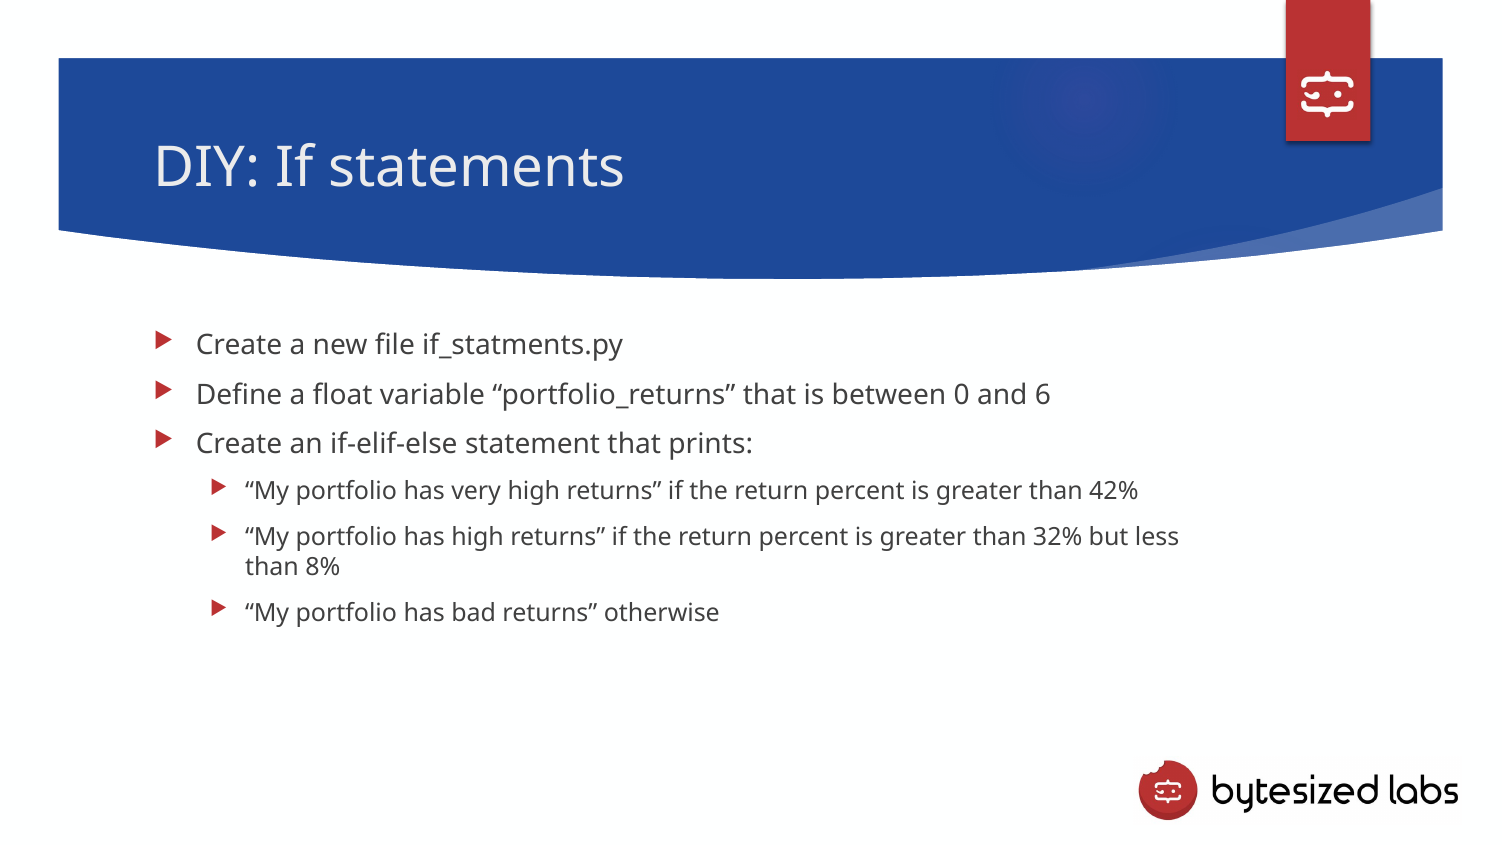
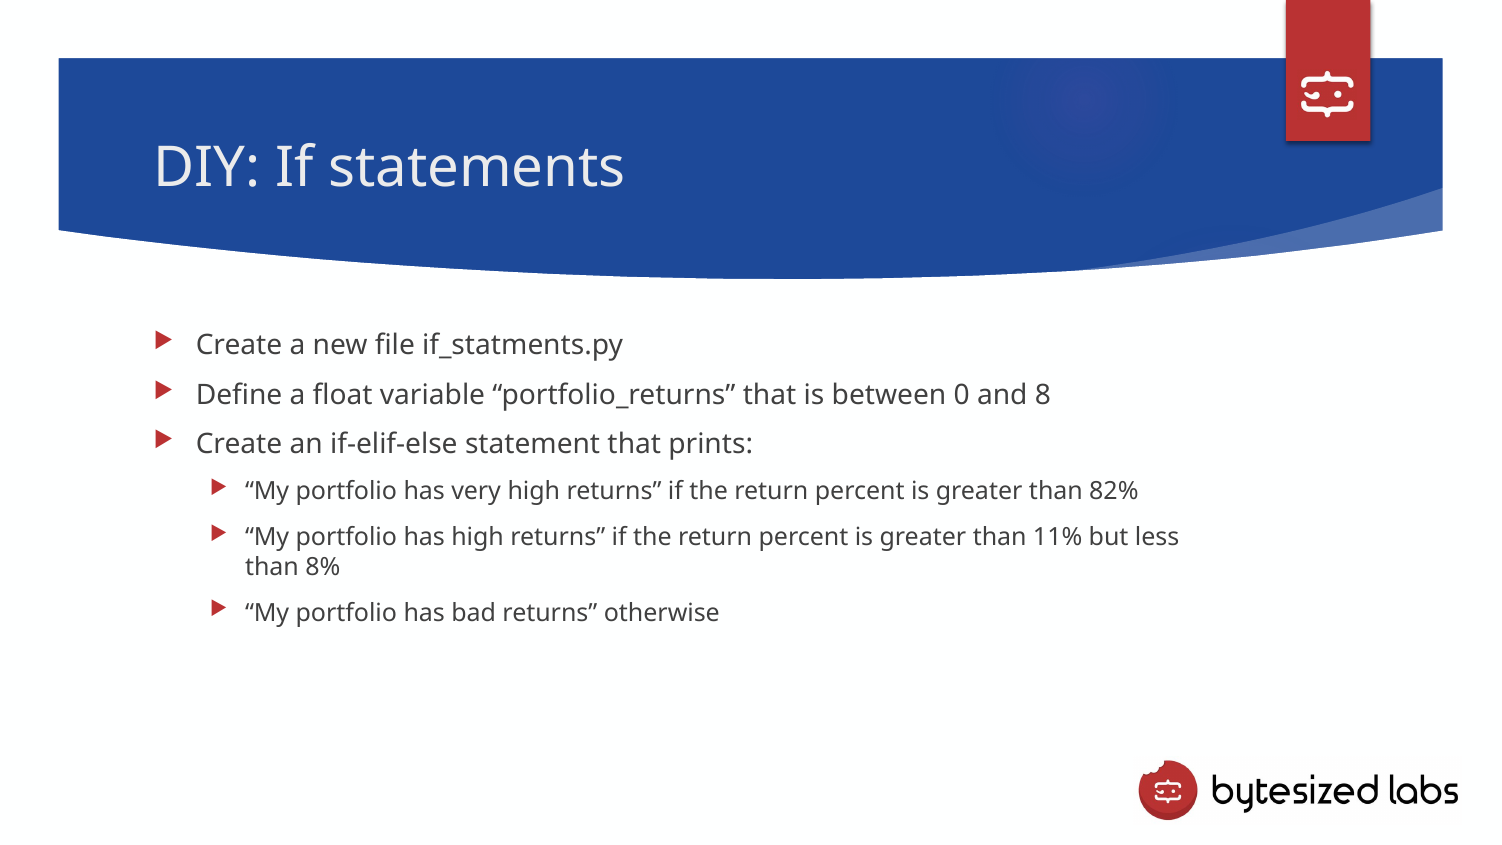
6: 6 -> 8
42%: 42% -> 82%
32%: 32% -> 11%
